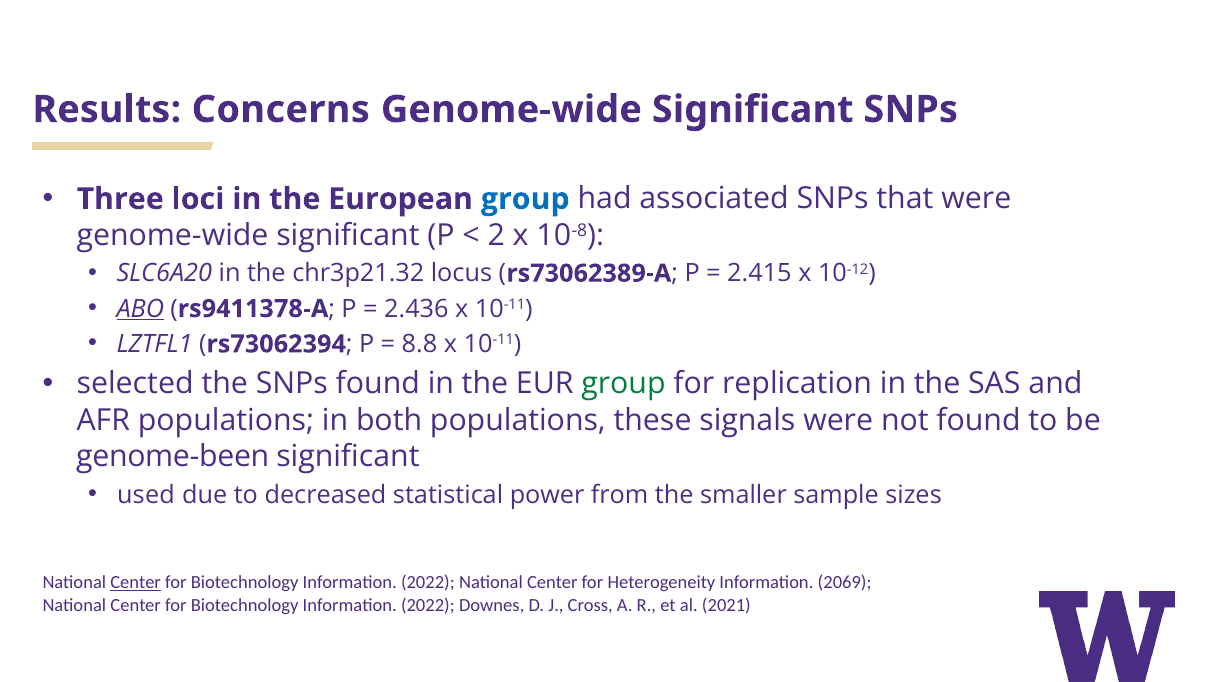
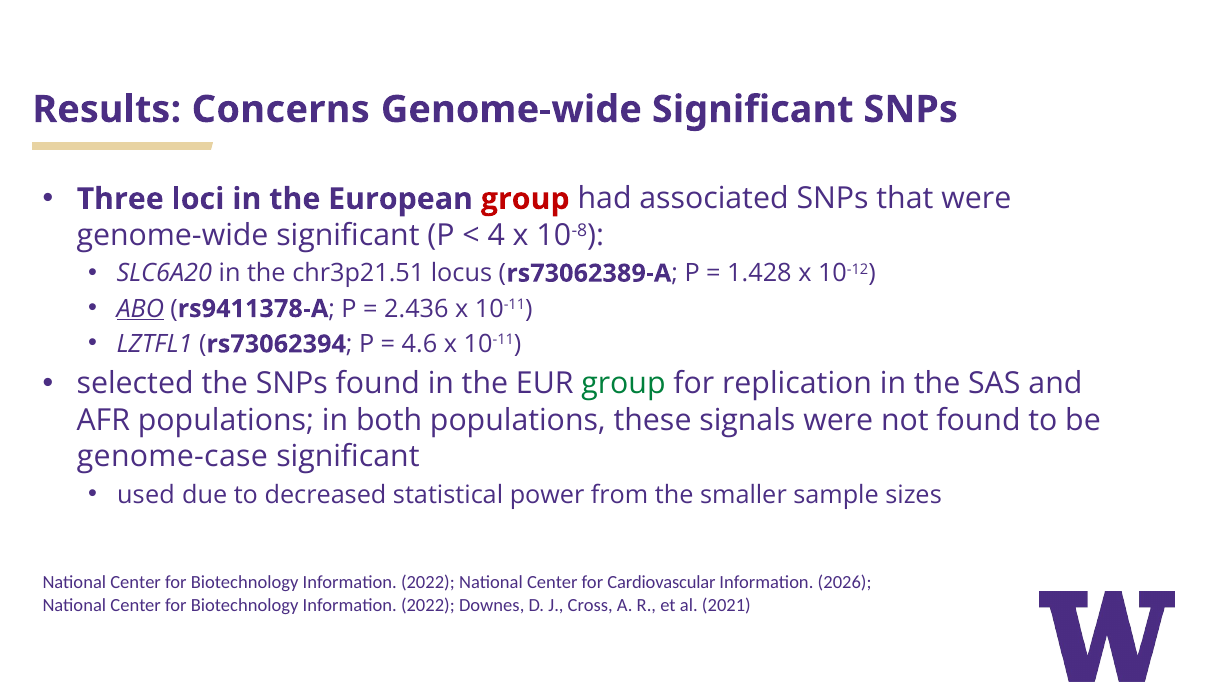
group at (525, 199) colour: blue -> red
2: 2 -> 4
chr3p21.32: chr3p21.32 -> chr3p21.51
2.415: 2.415 -> 1.428
8.8: 8.8 -> 4.6
genome-been: genome-been -> genome-case
Center at (136, 583) underline: present -> none
Heterogeneity: Heterogeneity -> Cardiovascular
2069: 2069 -> 2026
